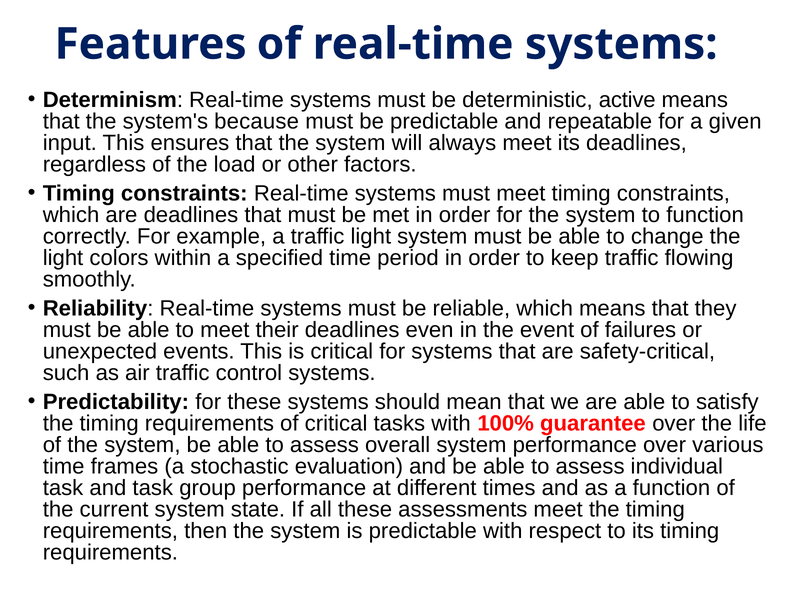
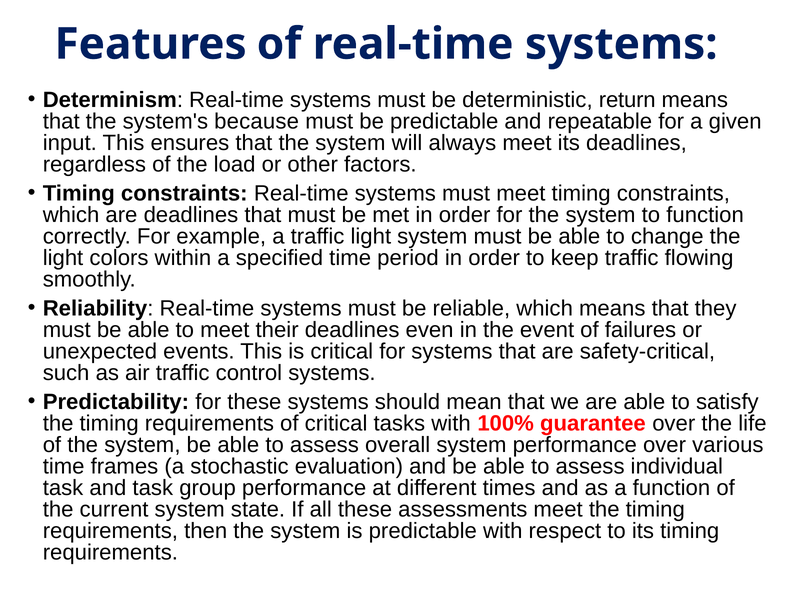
active: active -> return
